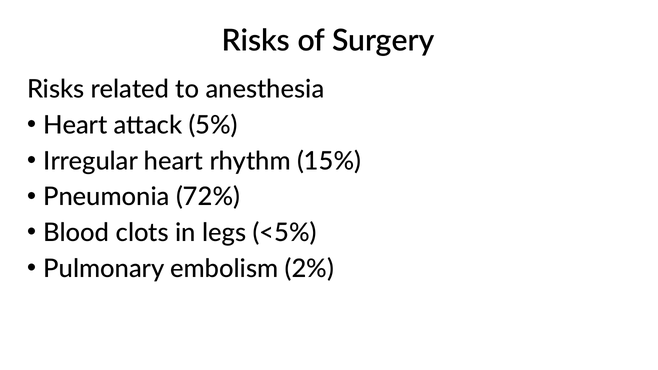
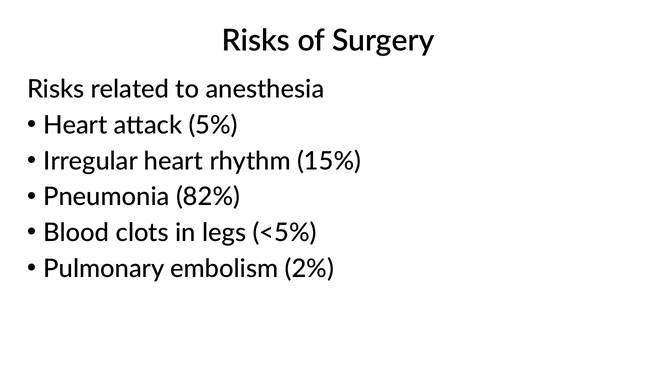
72%: 72% -> 82%
